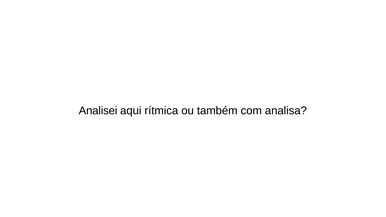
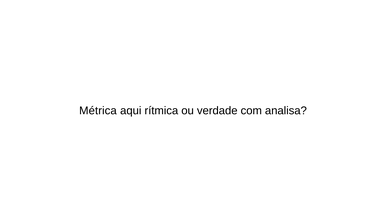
Analisei: Analisei -> Métrica
também: também -> verdade
